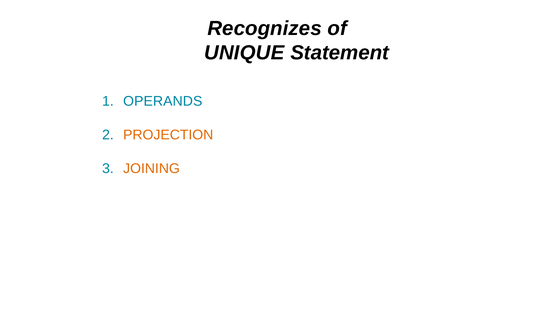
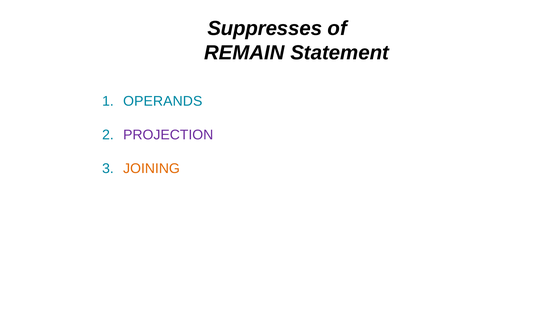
Recognizes: Recognizes -> Suppresses
UNIQUE: UNIQUE -> REMAIN
PROJECTION colour: orange -> purple
